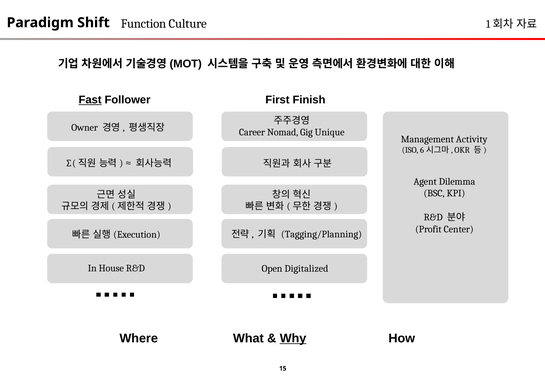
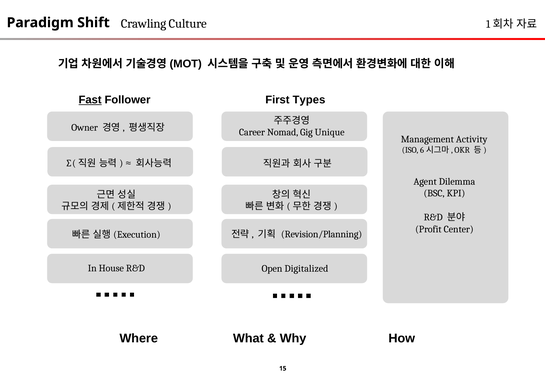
Function: Function -> Crawling
Finish: Finish -> Types
Tagging/Planning: Tagging/Planning -> Revision/Planning
Why underline: present -> none
